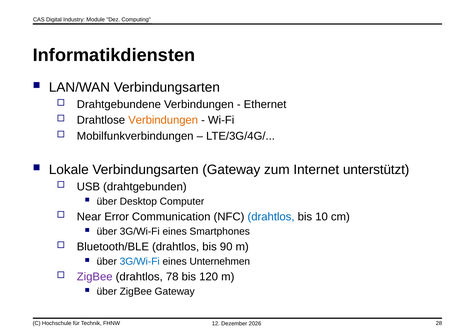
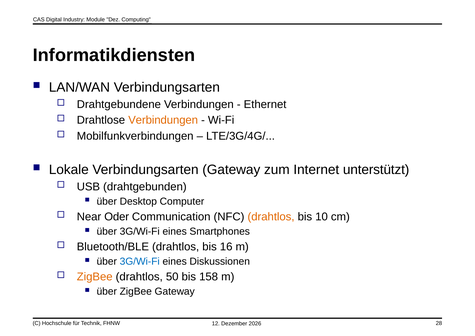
Error: Error -> Oder
drahtlos at (271, 217) colour: blue -> orange
90: 90 -> 16
Unternehmen: Unternehmen -> Diskussionen
ZigBee at (95, 277) colour: purple -> orange
78: 78 -> 50
120: 120 -> 158
